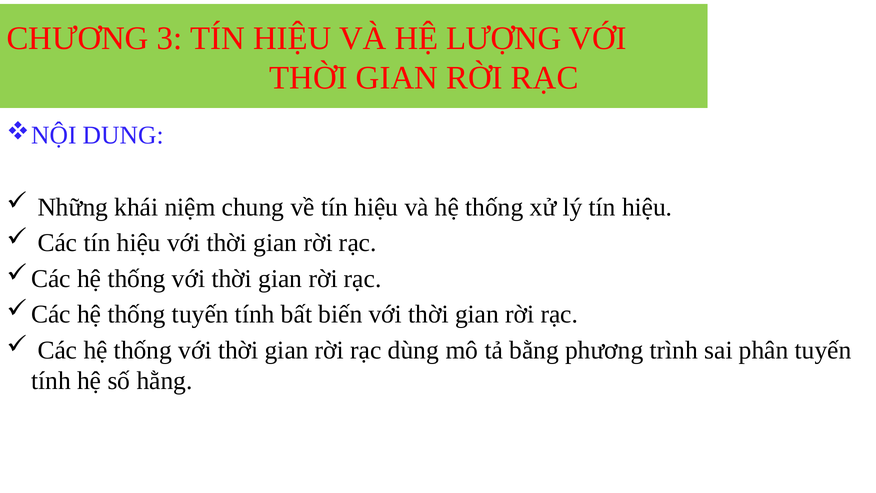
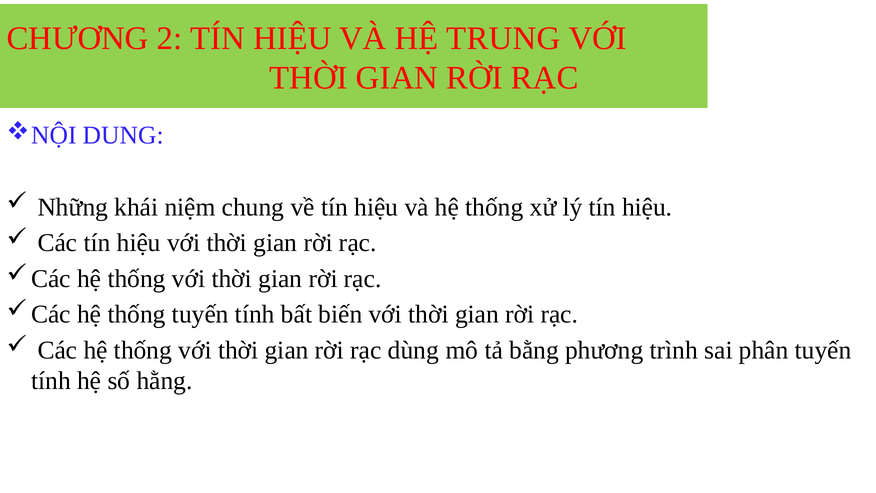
3: 3 -> 2
LƯỢNG: LƯỢNG -> TRUNG
